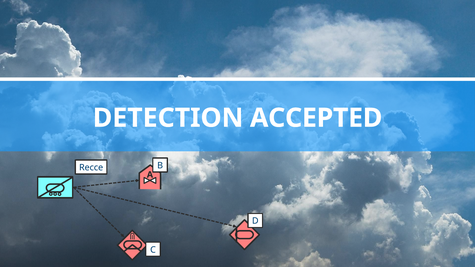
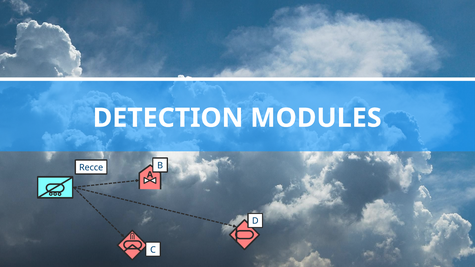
ACCEPTED: ACCEPTED -> MODULES
